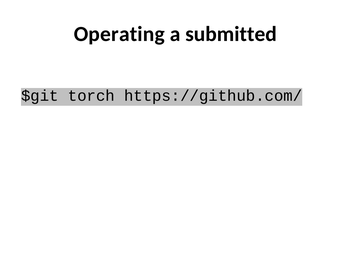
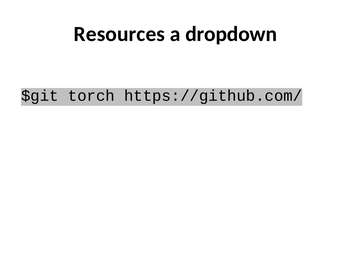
Operating: Operating -> Resources
submitted: submitted -> dropdown
